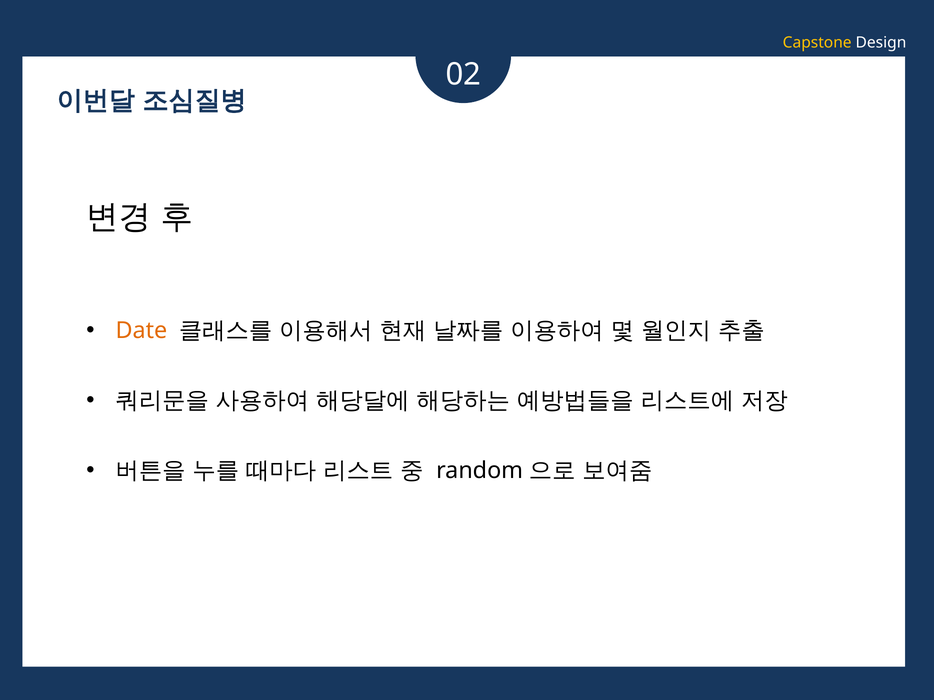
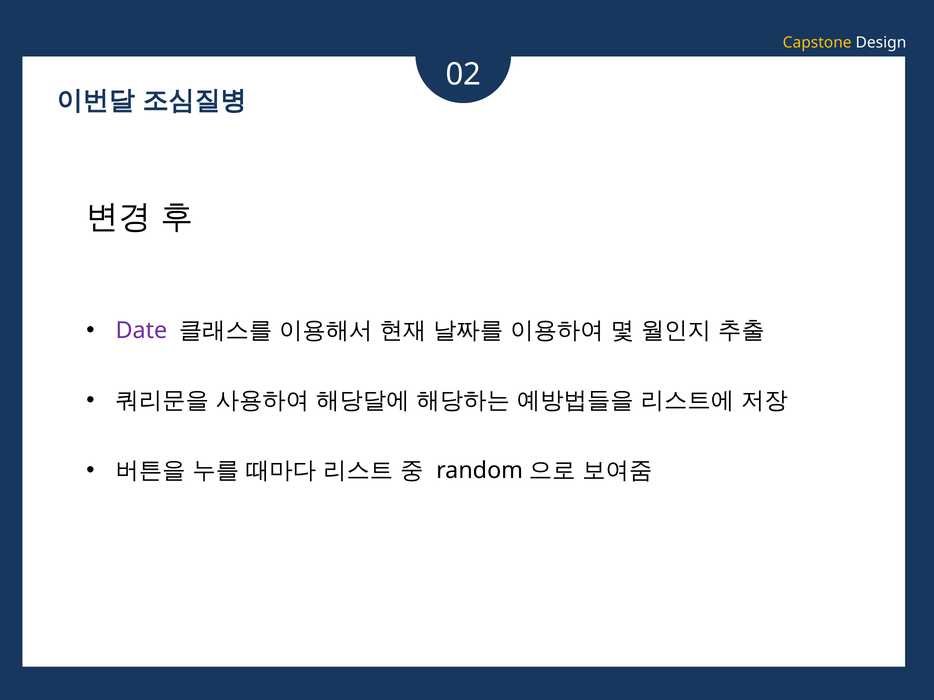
Date colour: orange -> purple
